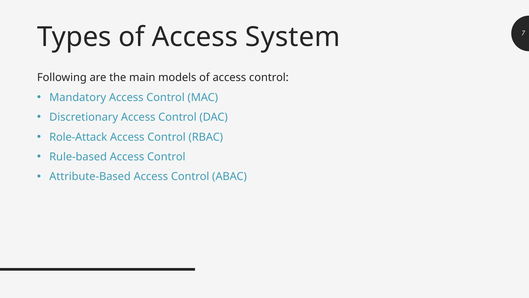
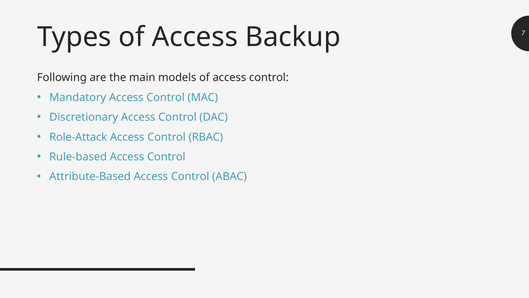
System: System -> Backup
